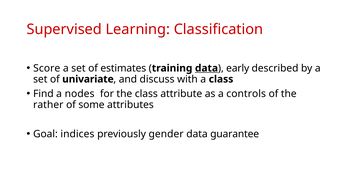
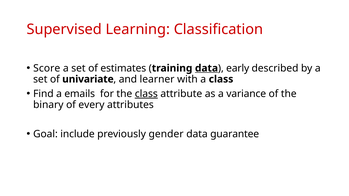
discuss: discuss -> learner
nodes: nodes -> emails
class at (146, 94) underline: none -> present
controls: controls -> variance
rather: rather -> binary
some: some -> every
indices: indices -> include
